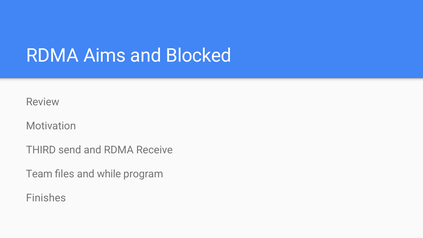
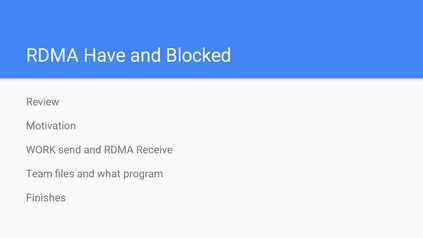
Aims: Aims -> Have
THIRD: THIRD -> WORK
while: while -> what
